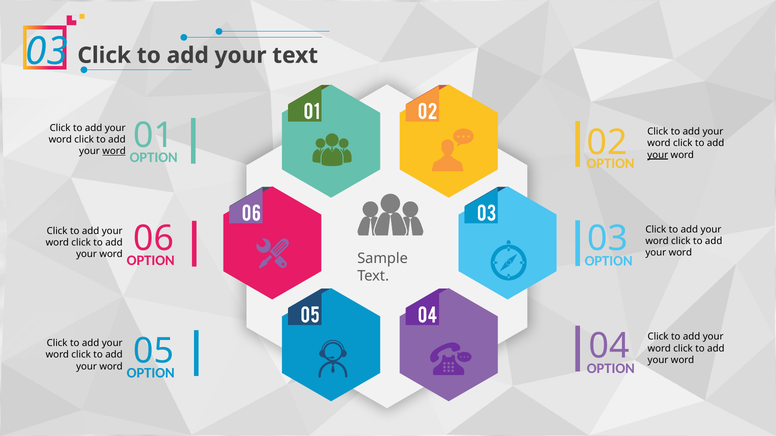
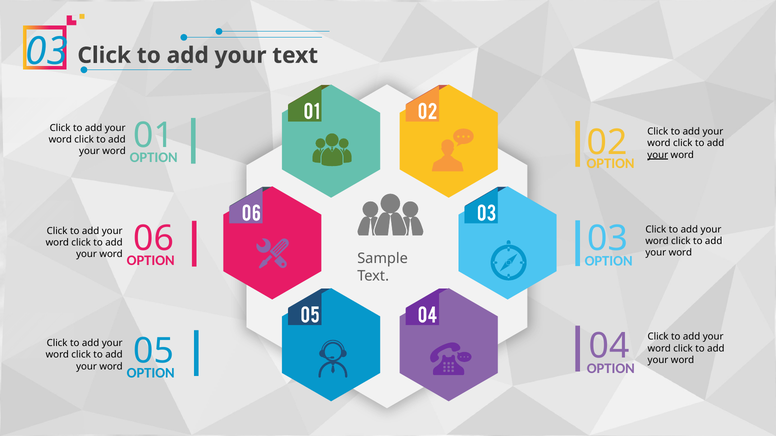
word at (114, 151) underline: present -> none
